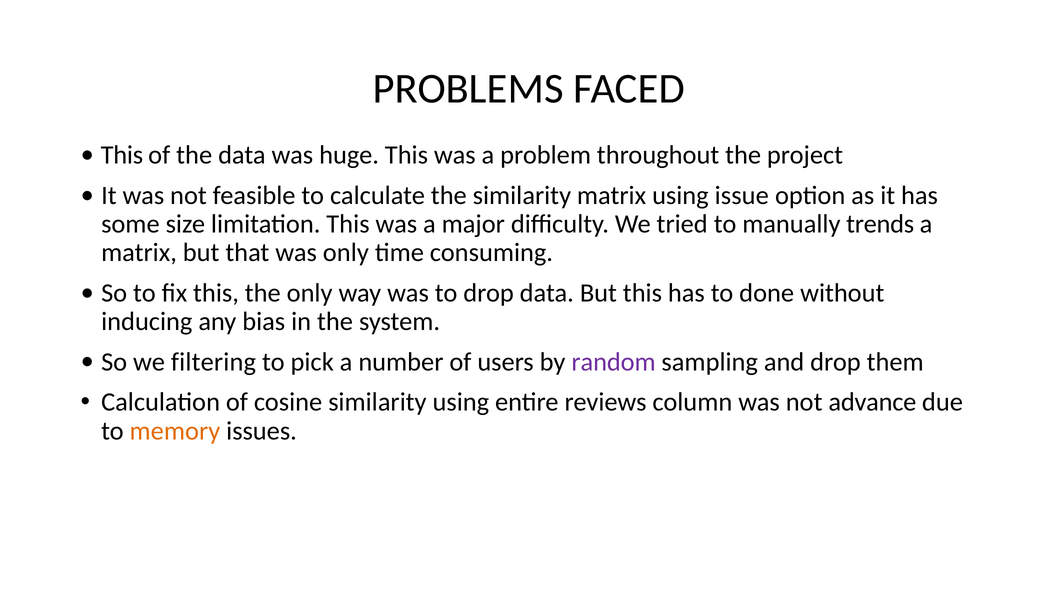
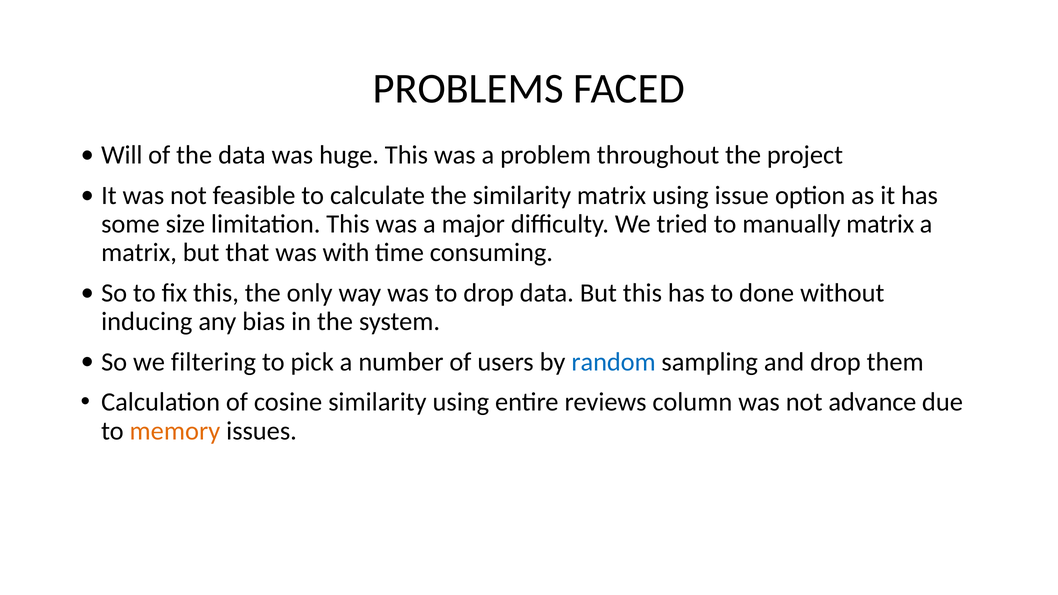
This at (122, 155): This -> Will
manually trends: trends -> matrix
was only: only -> with
random colour: purple -> blue
